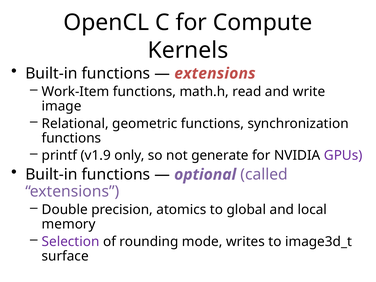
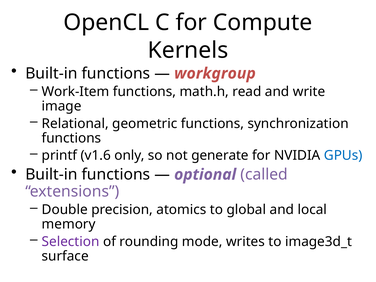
extensions at (215, 73): extensions -> workgroup
v1.9: v1.9 -> v1.6
GPUs colour: purple -> blue
